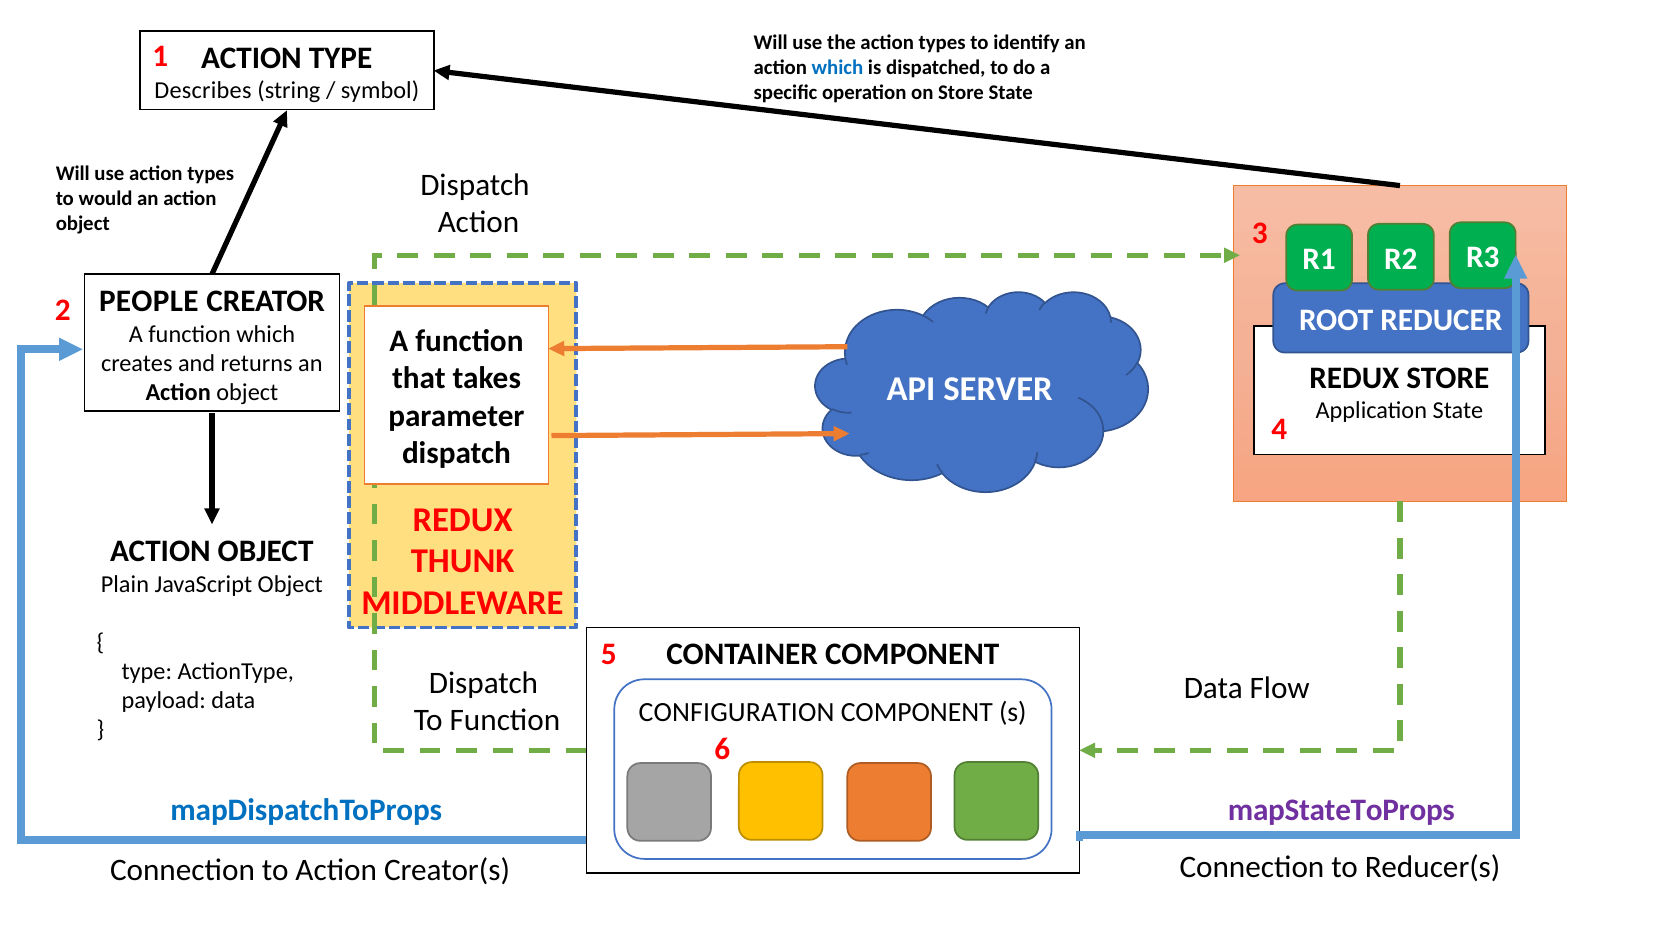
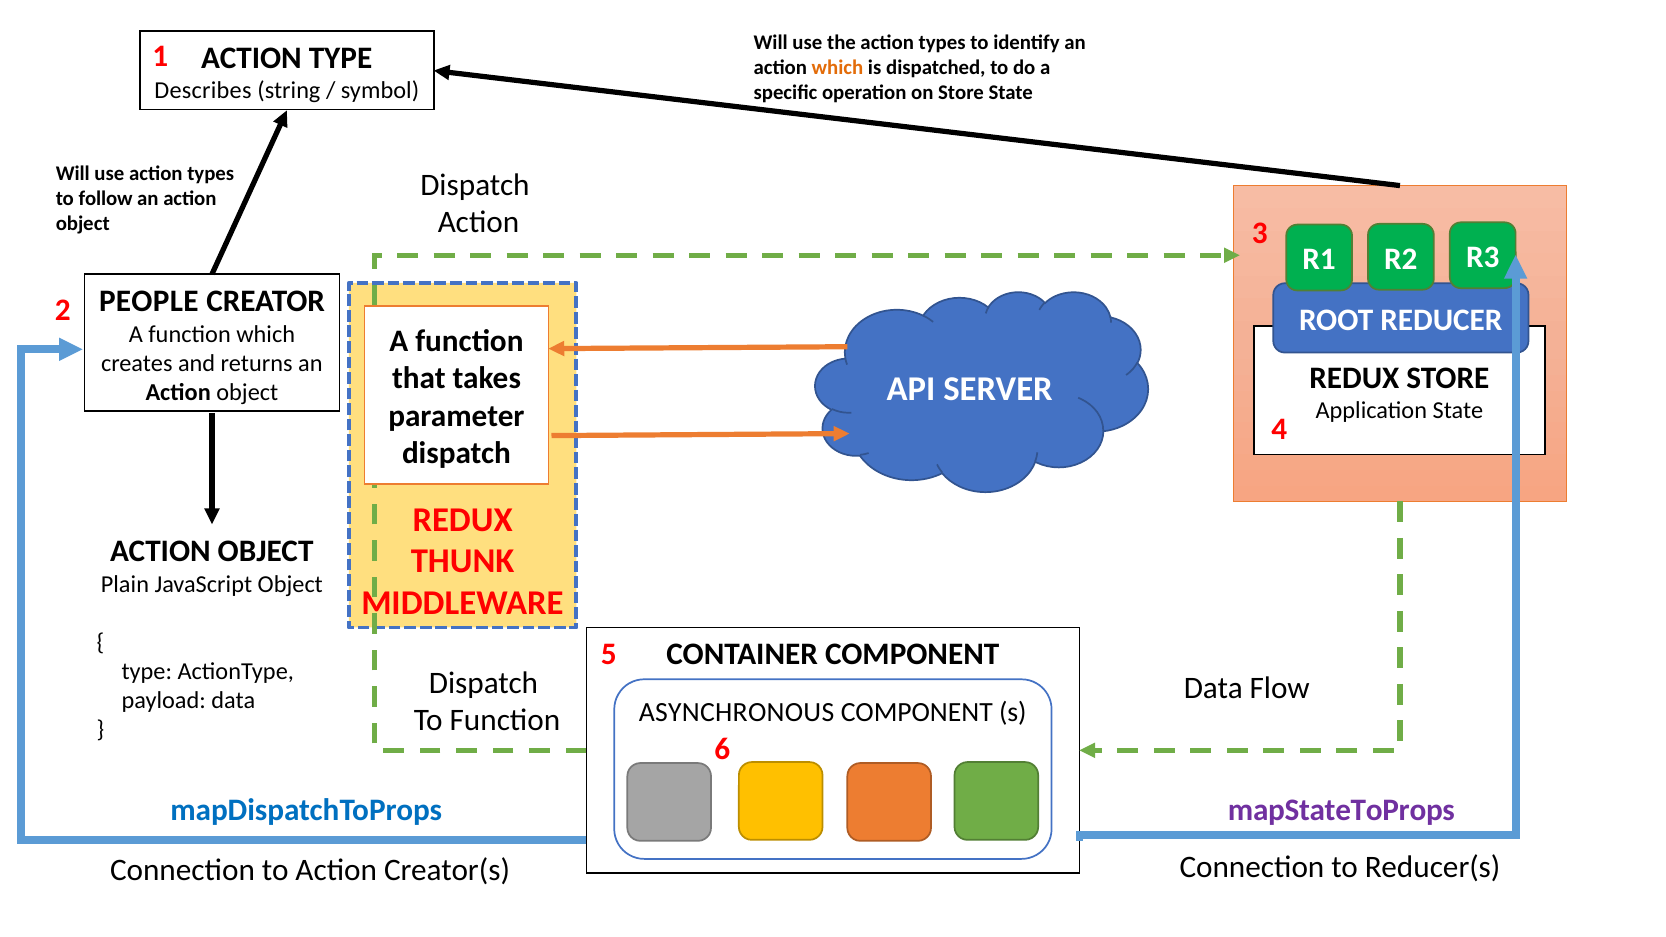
which at (838, 67) colour: blue -> orange
would: would -> follow
CONFIGURATION: CONFIGURATION -> ASYNCHRONOUS
